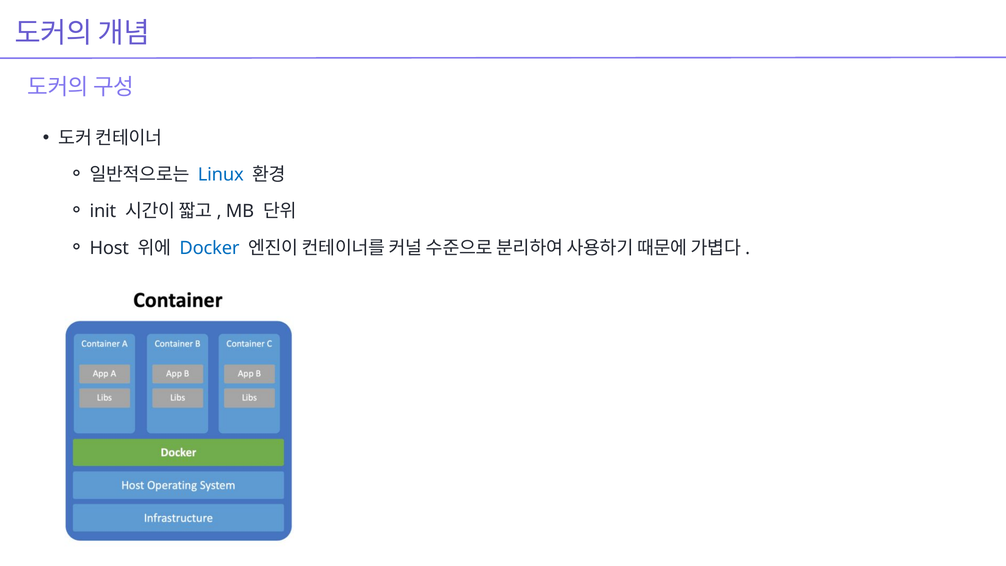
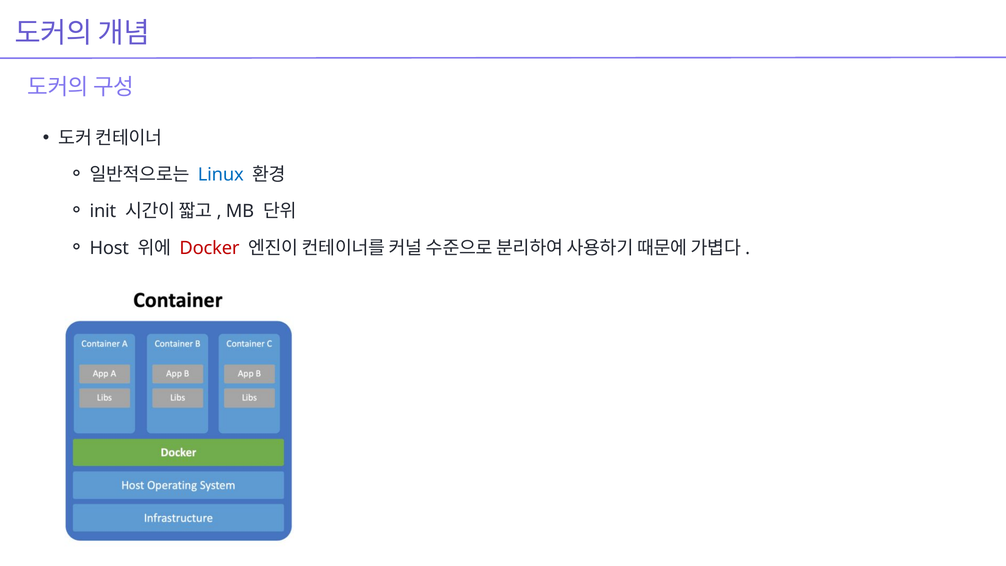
Docker colour: blue -> red
